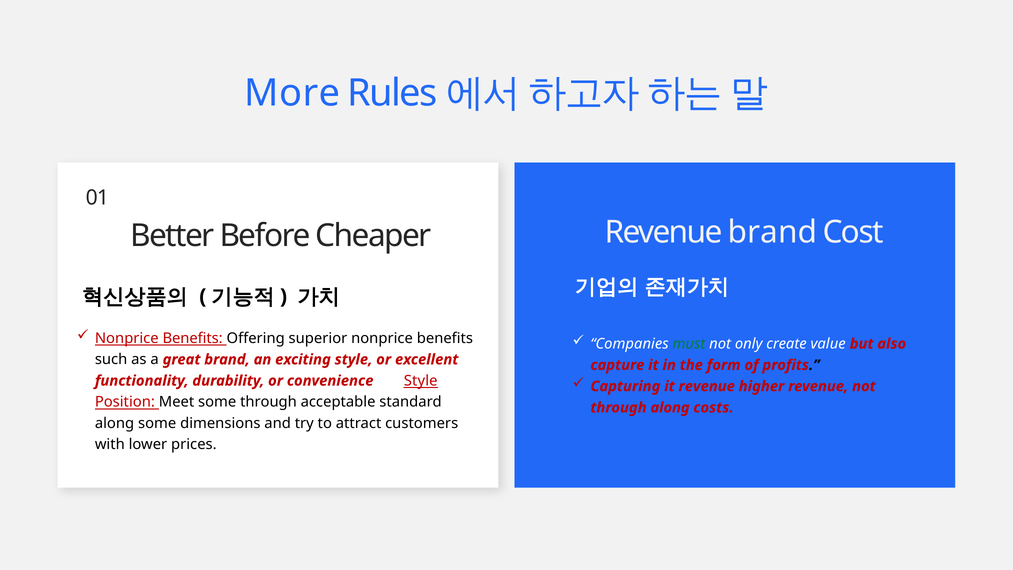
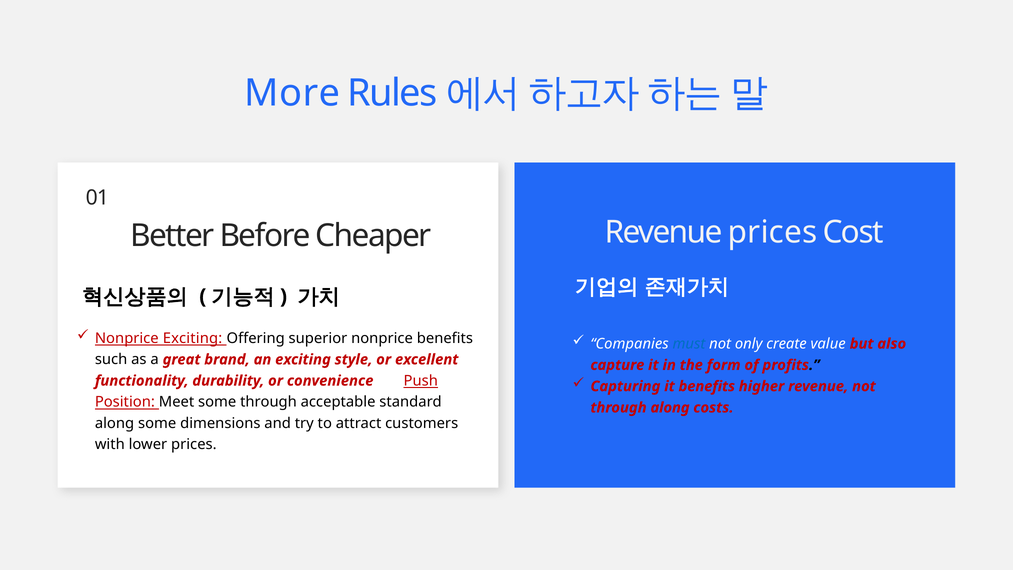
Revenue brand: brand -> prices
Benefits at (193, 338): Benefits -> Exciting
must colour: green -> blue
Style at (421, 381): Style -> Push
it revenue: revenue -> benefits
